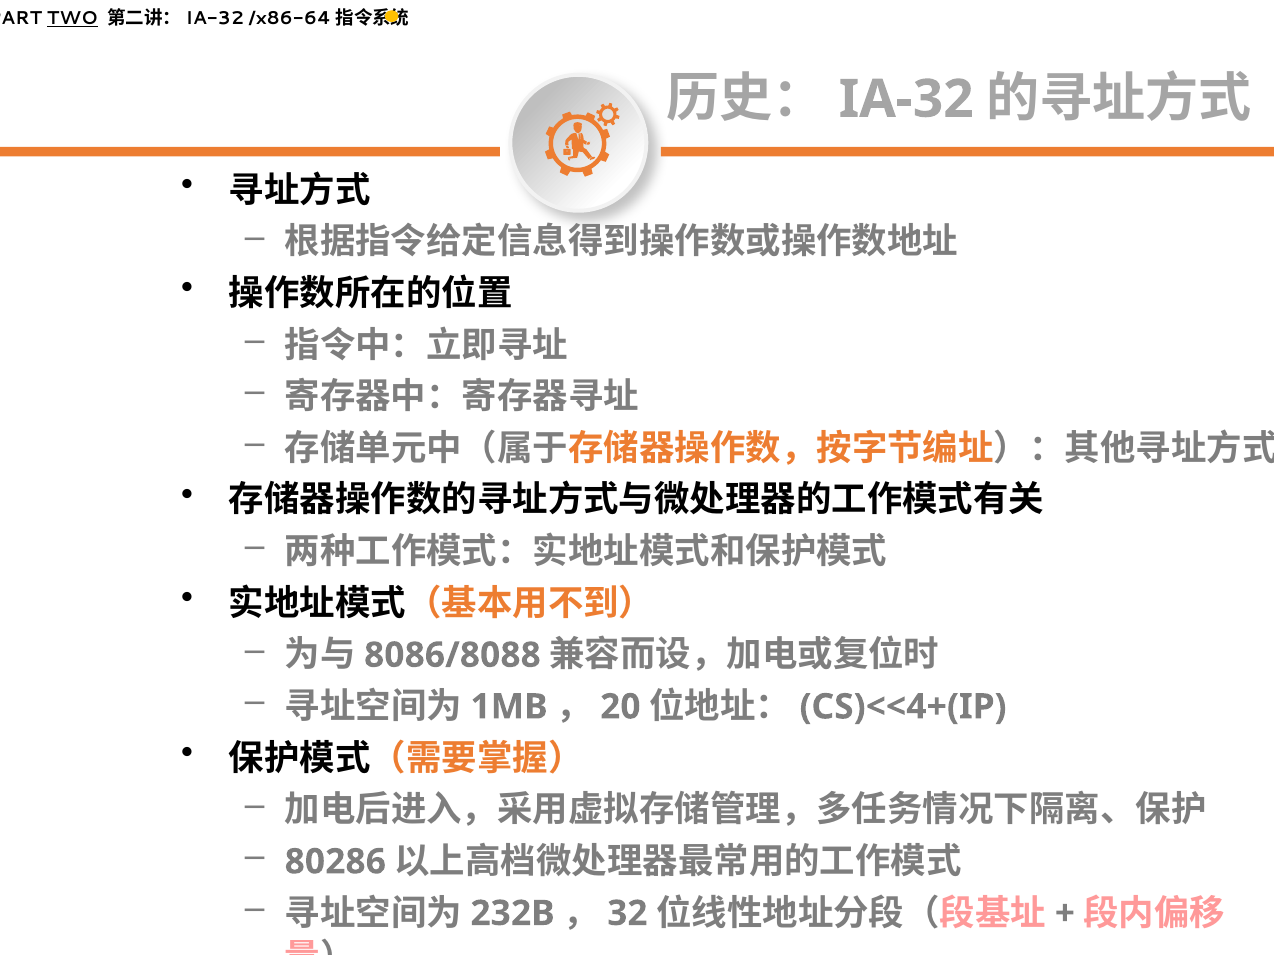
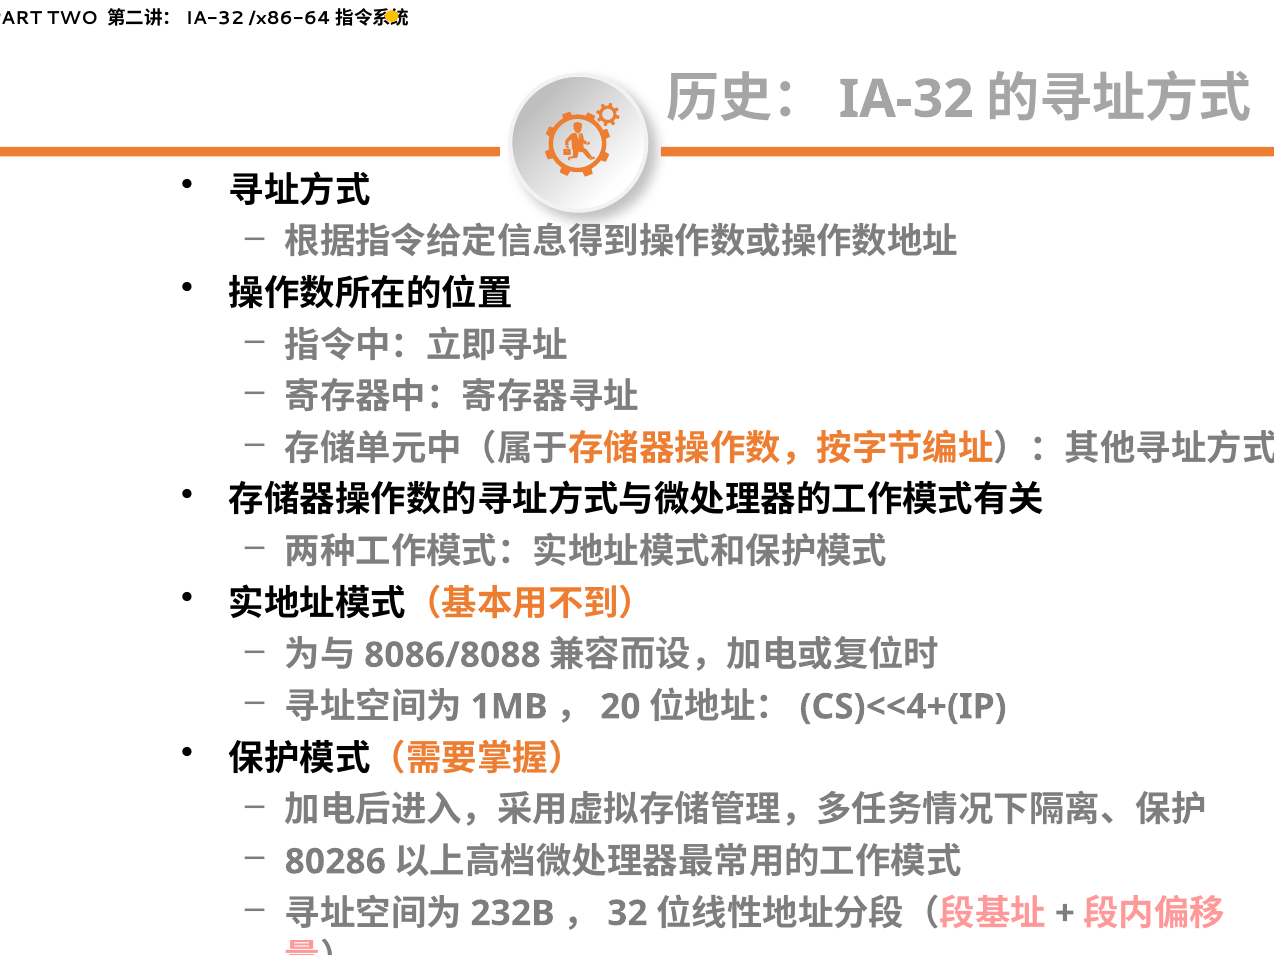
TWO underline: present -> none
